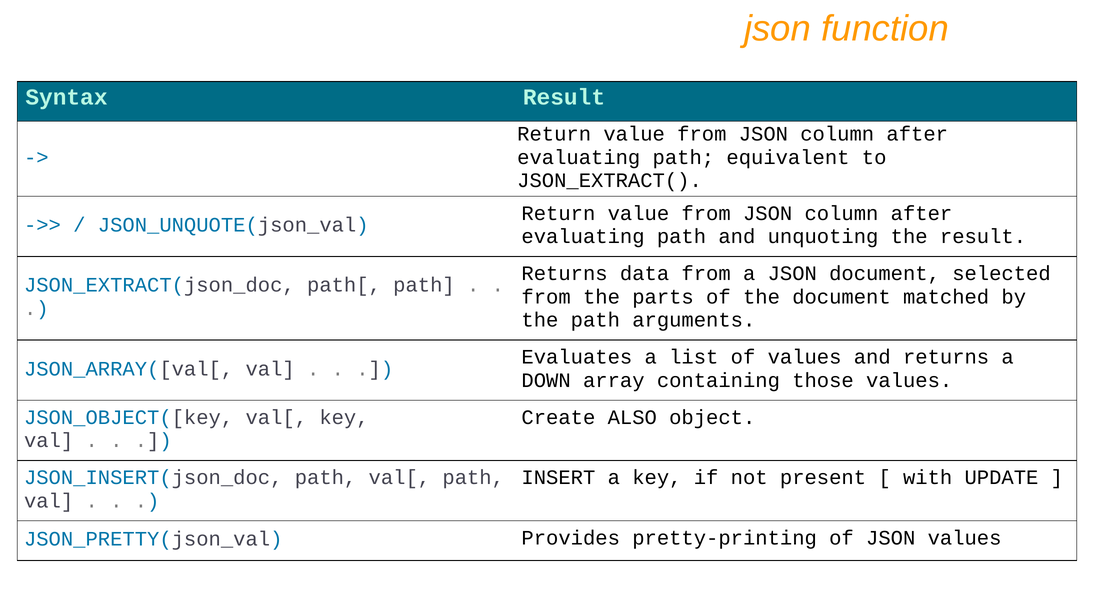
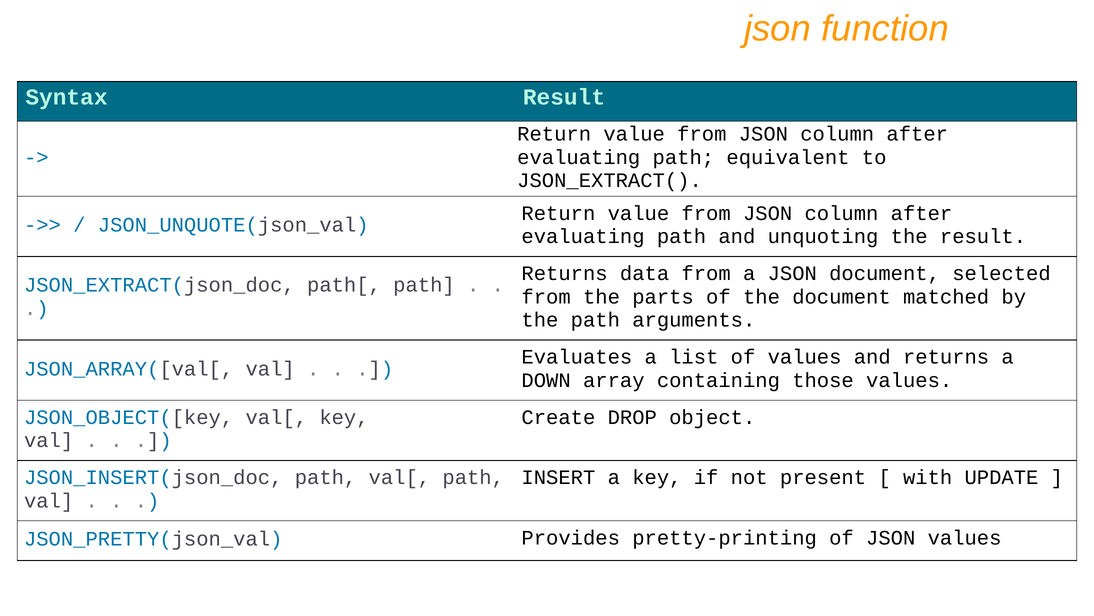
ALSO: ALSO -> DROP
